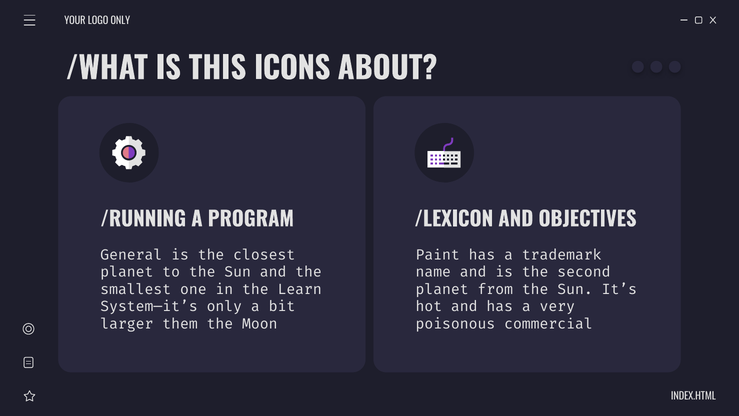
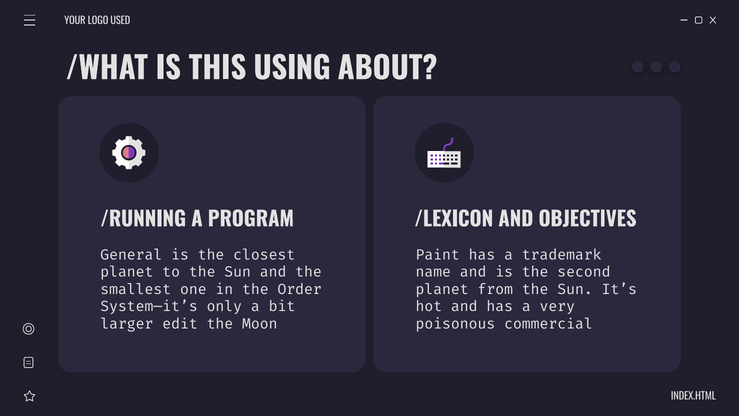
LOGO ONLY: ONLY -> USED
ICONS: ICONS -> USING
Learn: Learn -> Order
them: them -> edit
